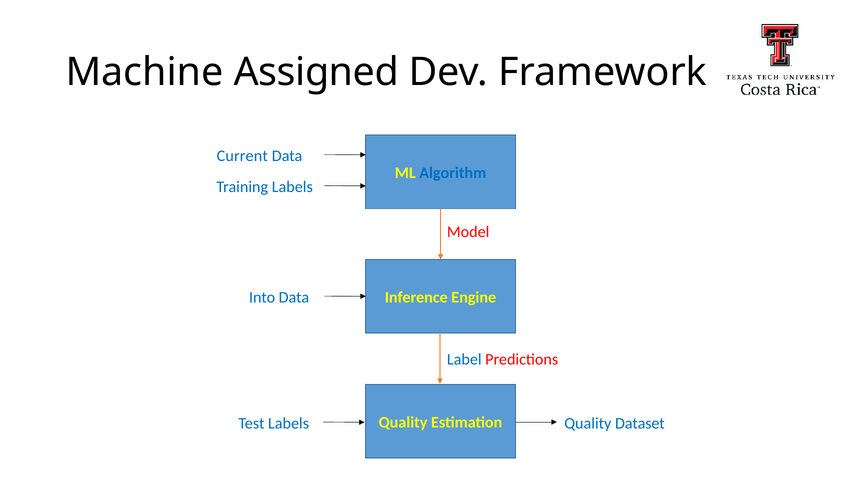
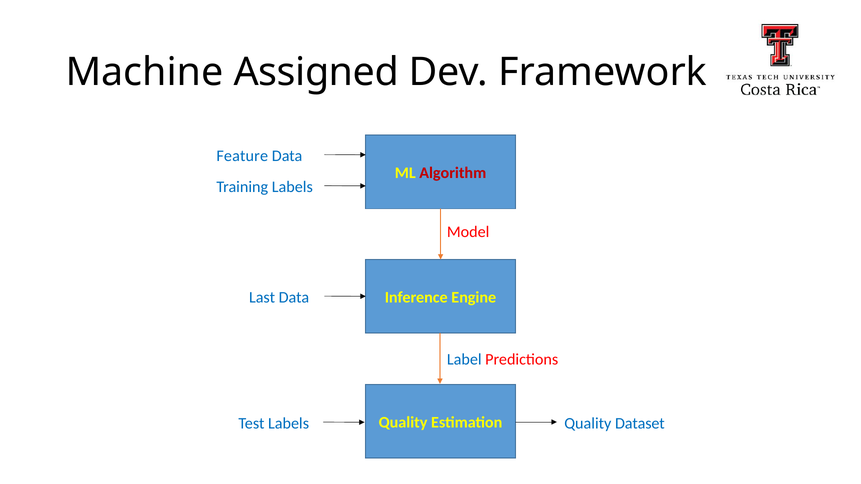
Current: Current -> Feature
Algorithm colour: blue -> red
Into: Into -> Last
